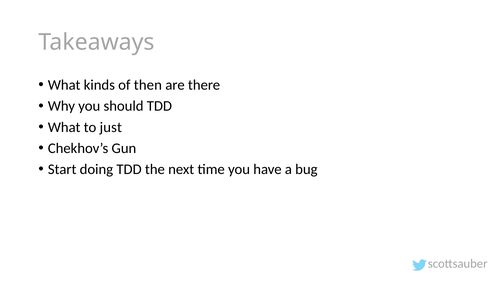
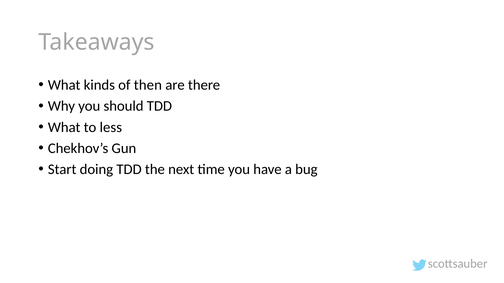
just: just -> less
